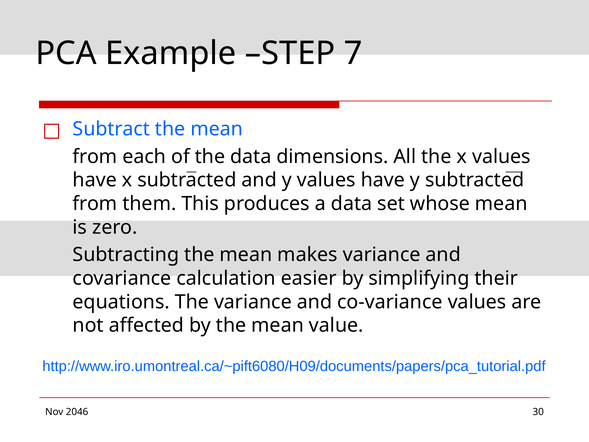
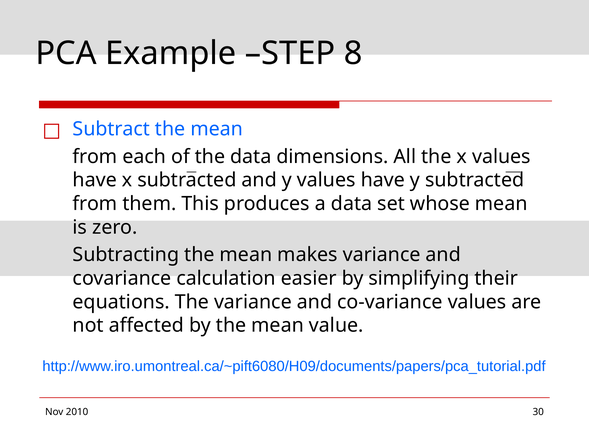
7: 7 -> 8
2046: 2046 -> 2010
